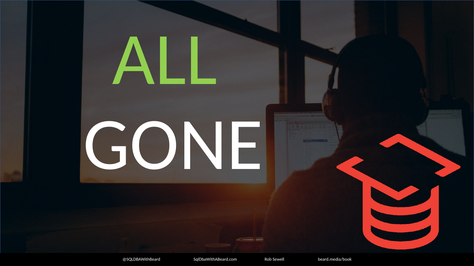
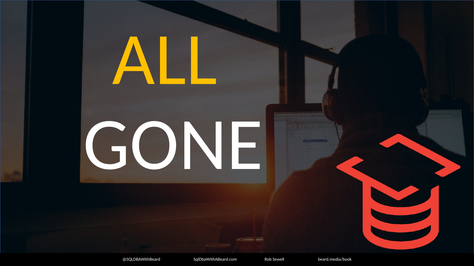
ALL colour: light green -> yellow
